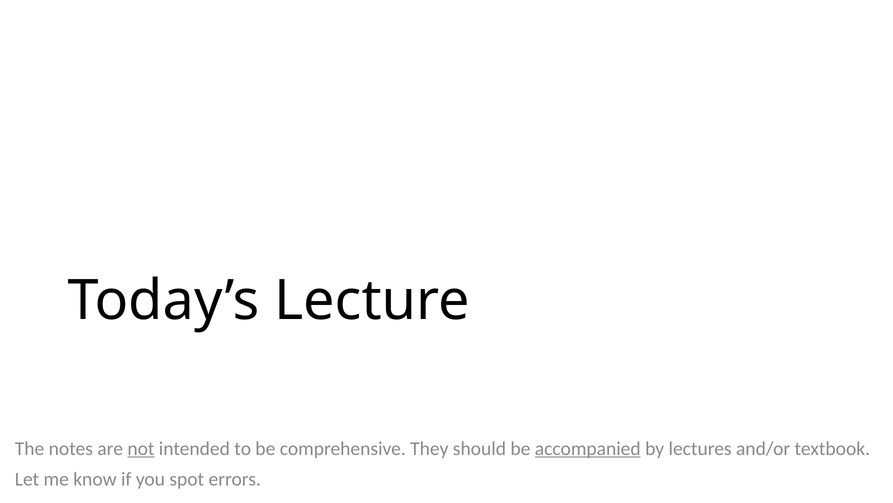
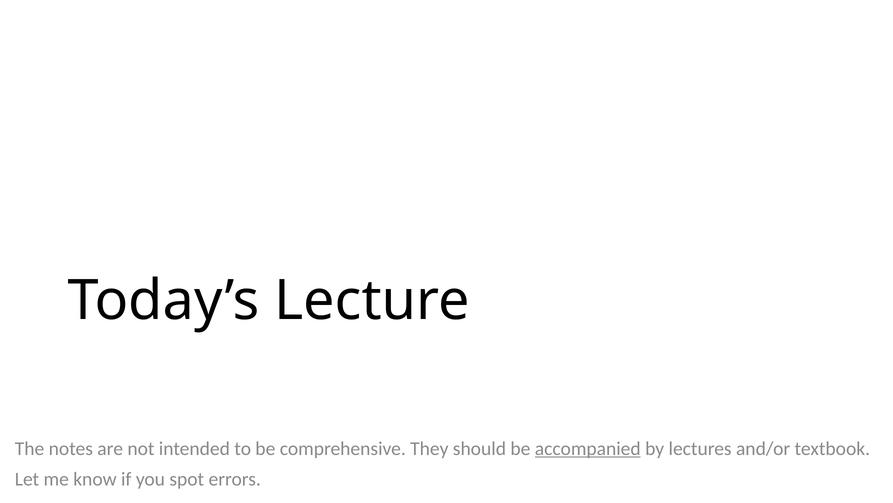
not underline: present -> none
